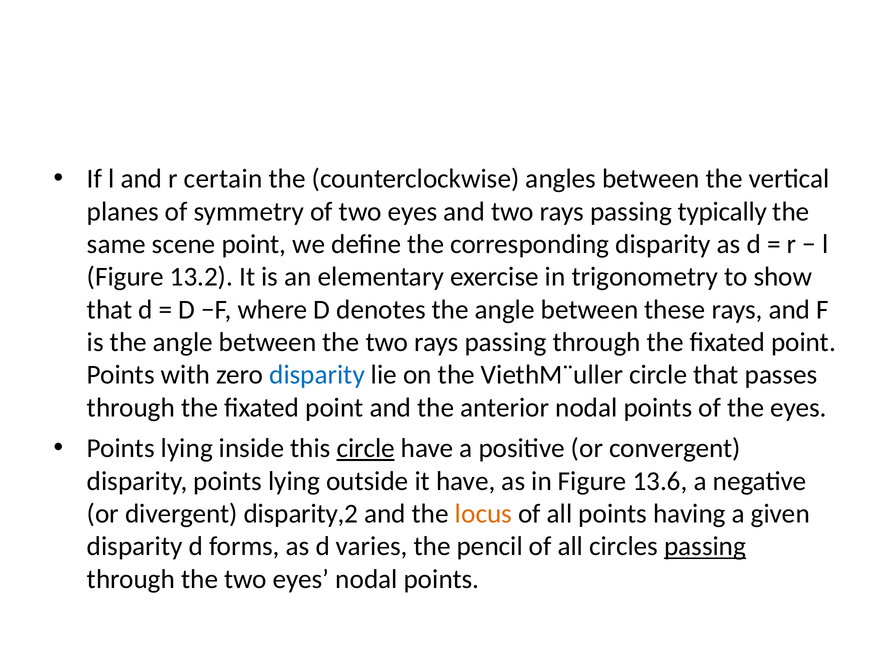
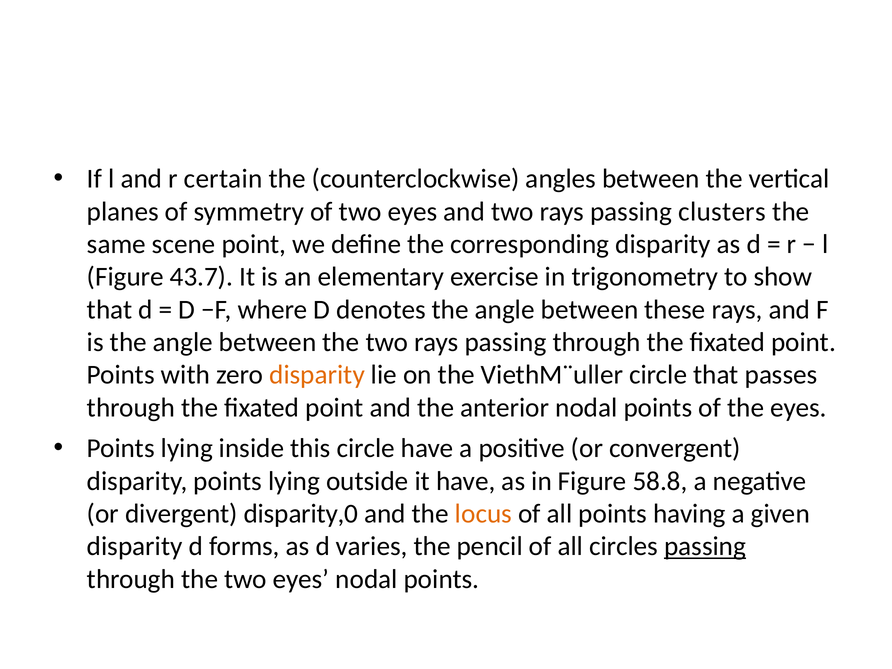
typically: typically -> clusters
13.2: 13.2 -> 43.7
disparity at (317, 375) colour: blue -> orange
circle at (366, 448) underline: present -> none
13.6: 13.6 -> 58.8
disparity,2: disparity,2 -> disparity,0
